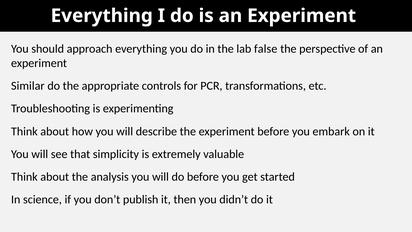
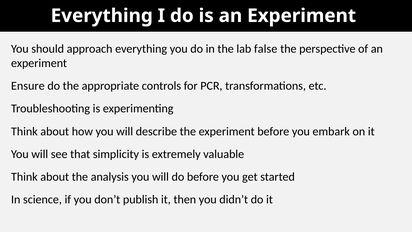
Similar: Similar -> Ensure
